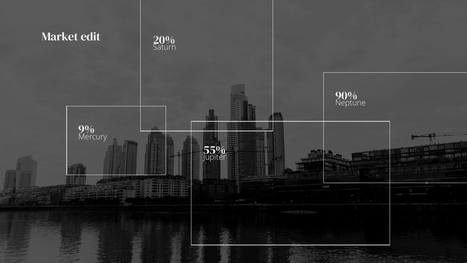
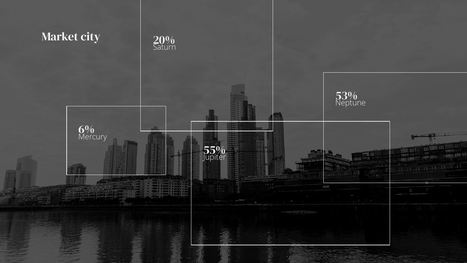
edit: edit -> city
90%: 90% -> 53%
9%: 9% -> 6%
